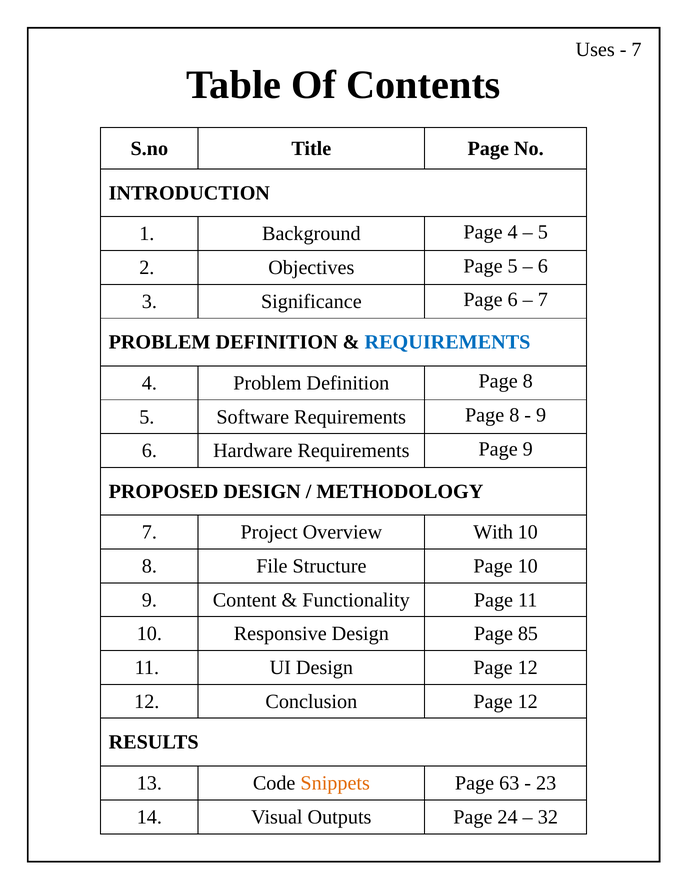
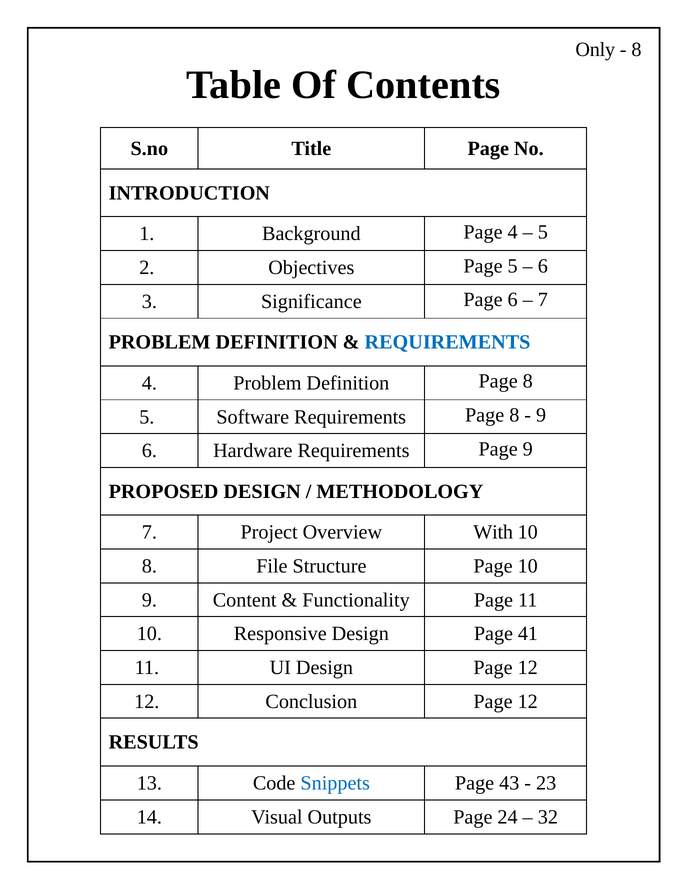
Uses: Uses -> Only
7 at (637, 49): 7 -> 8
85: 85 -> 41
Snippets colour: orange -> blue
63: 63 -> 43
